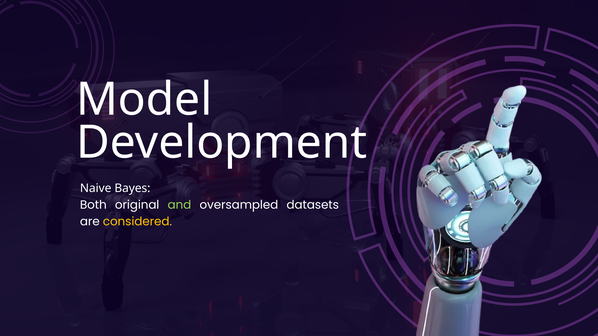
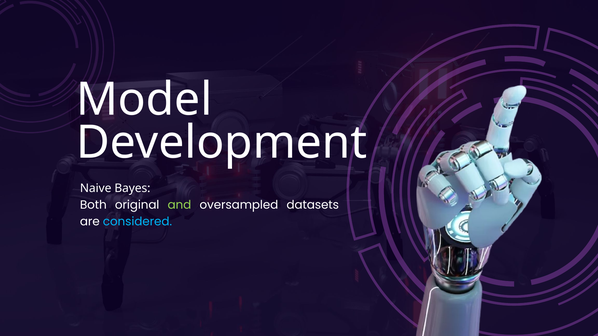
considered colour: yellow -> light blue
